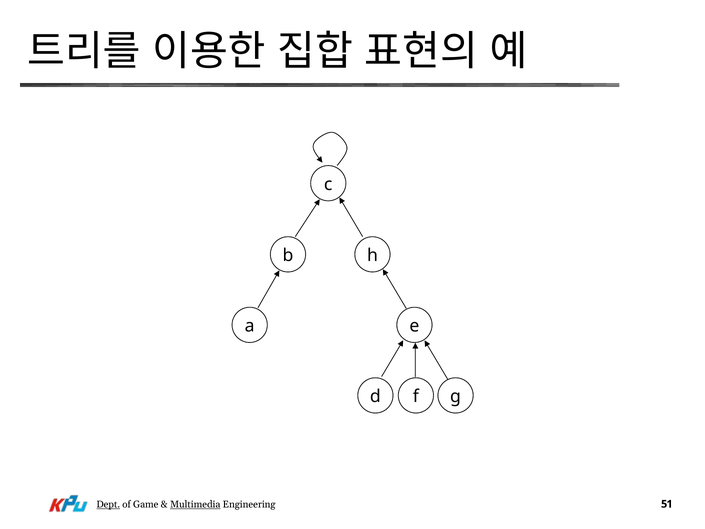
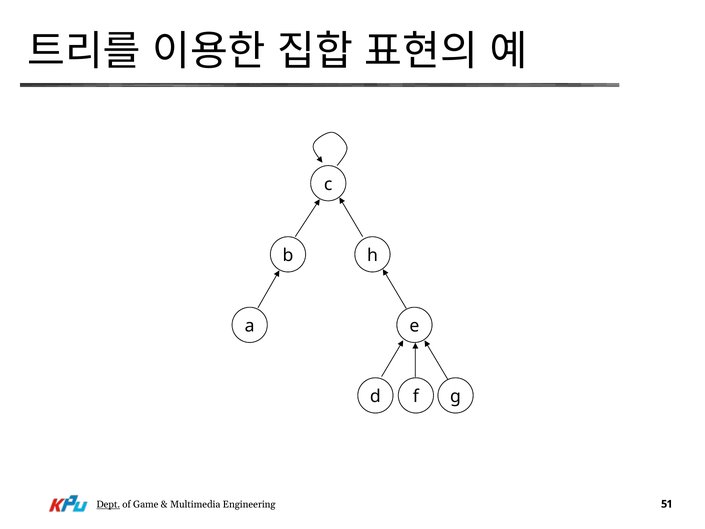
Multimedia underline: present -> none
